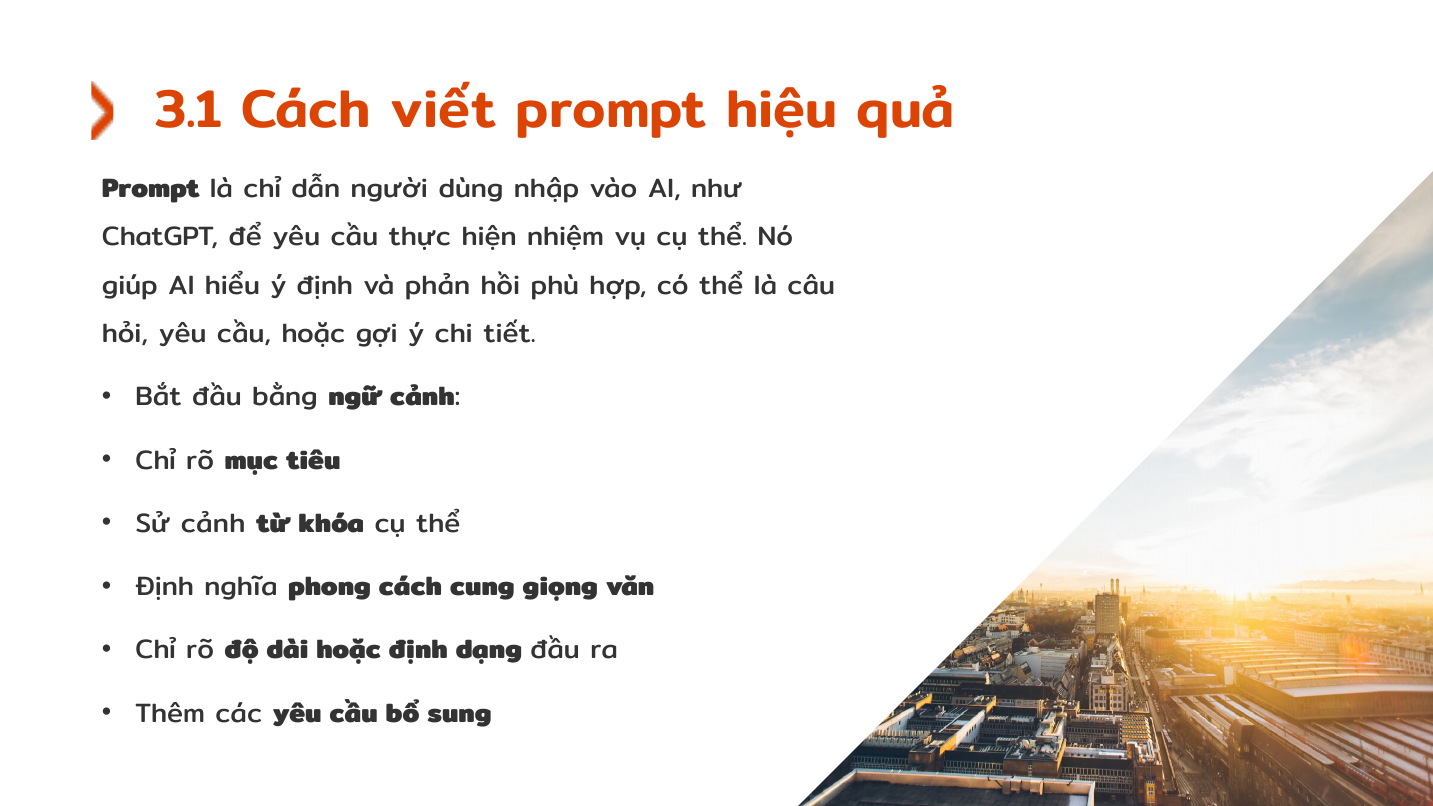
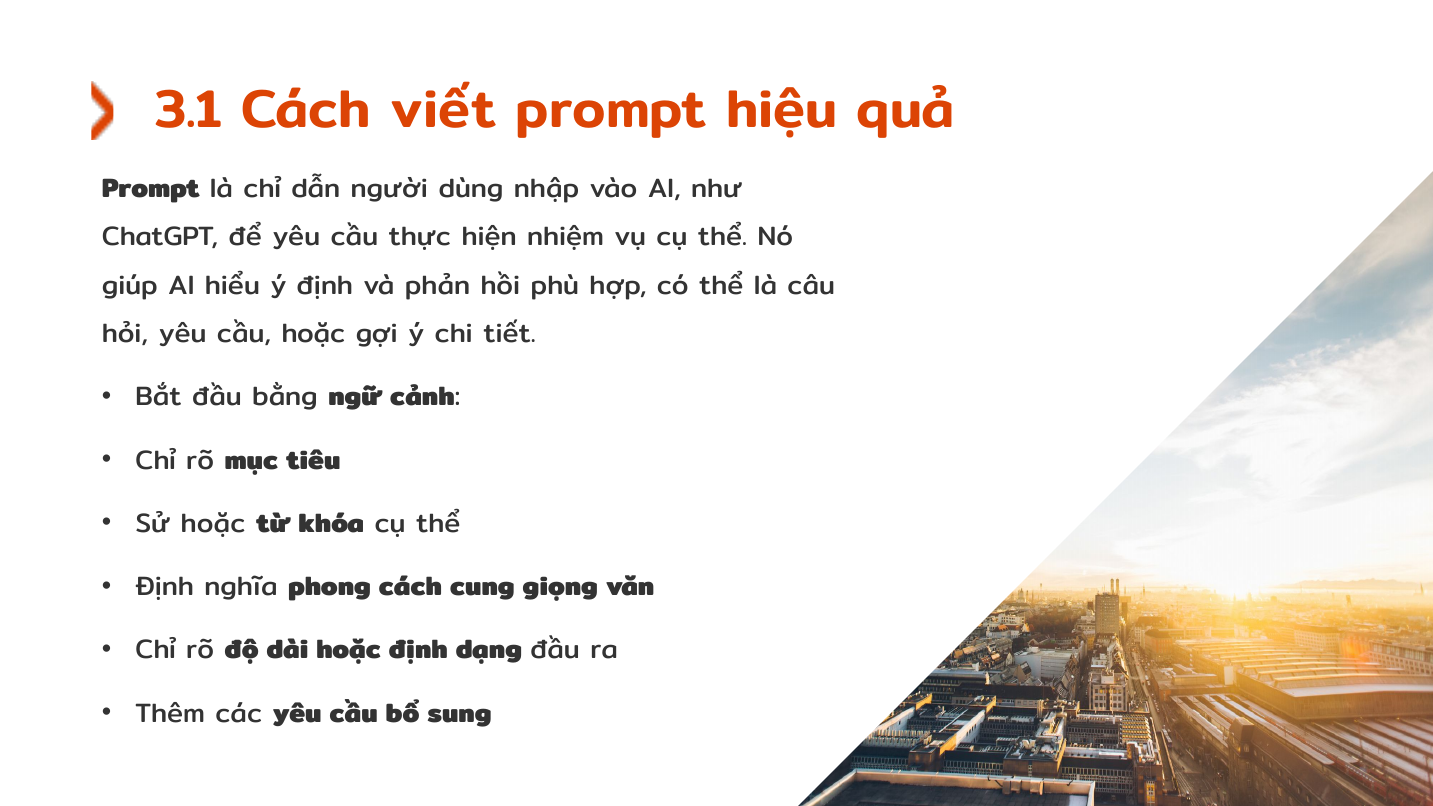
Sử cảnh: cảnh -> hoặc
